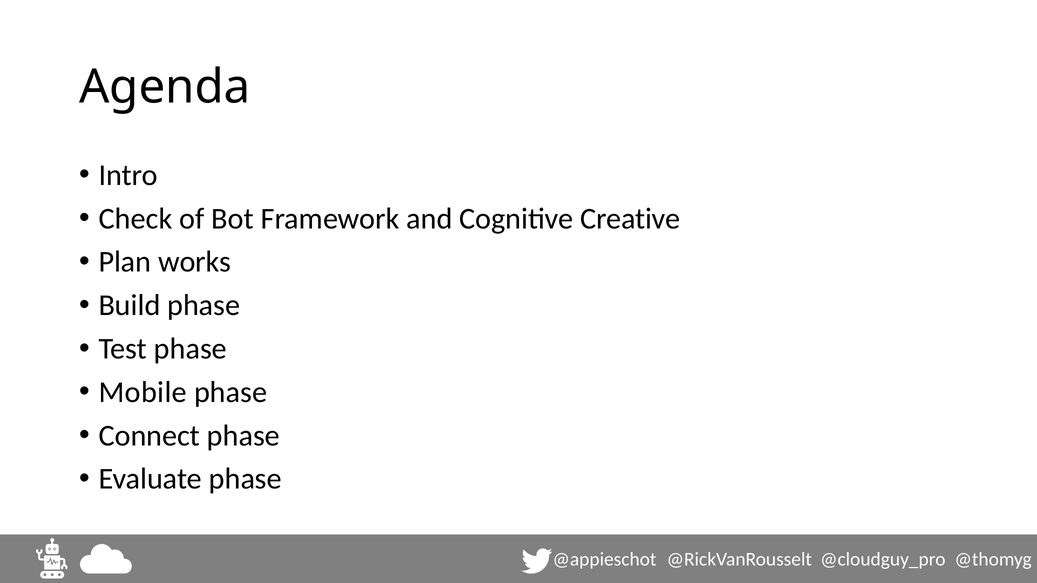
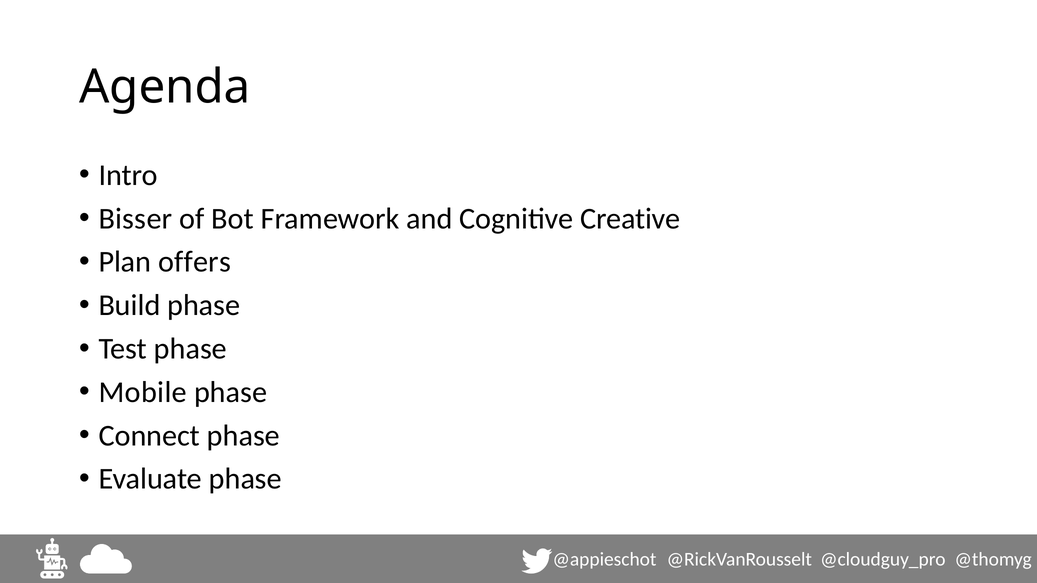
Check: Check -> Bisser
works: works -> offers
